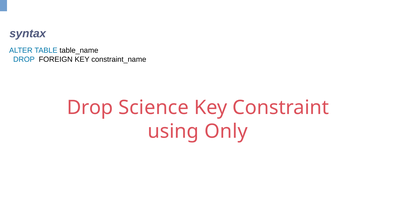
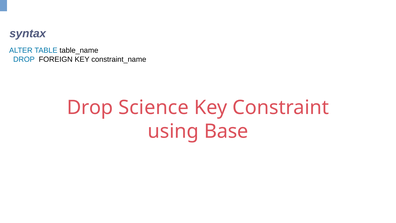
Only: Only -> Base
